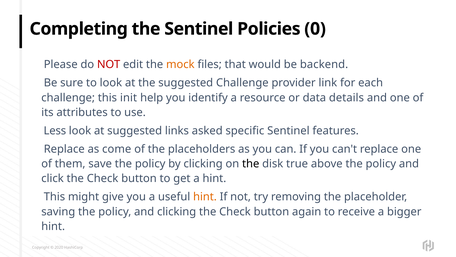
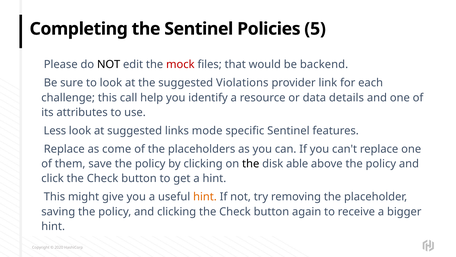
0: 0 -> 5
NOT at (109, 64) colour: red -> black
mock colour: orange -> red
suggested Challenge: Challenge -> Violations
init: init -> call
asked: asked -> mode
true: true -> able
